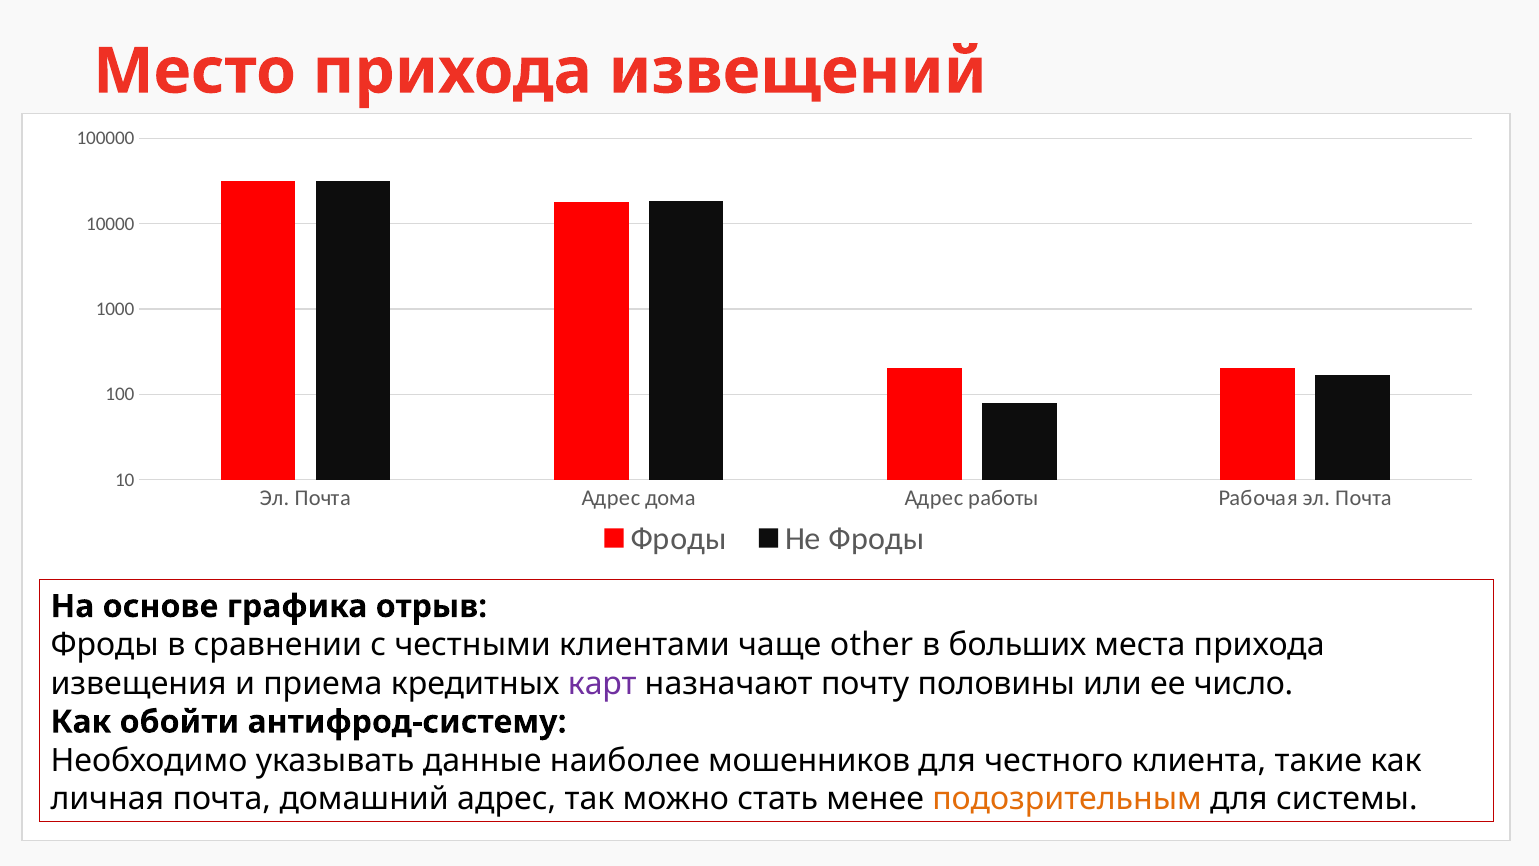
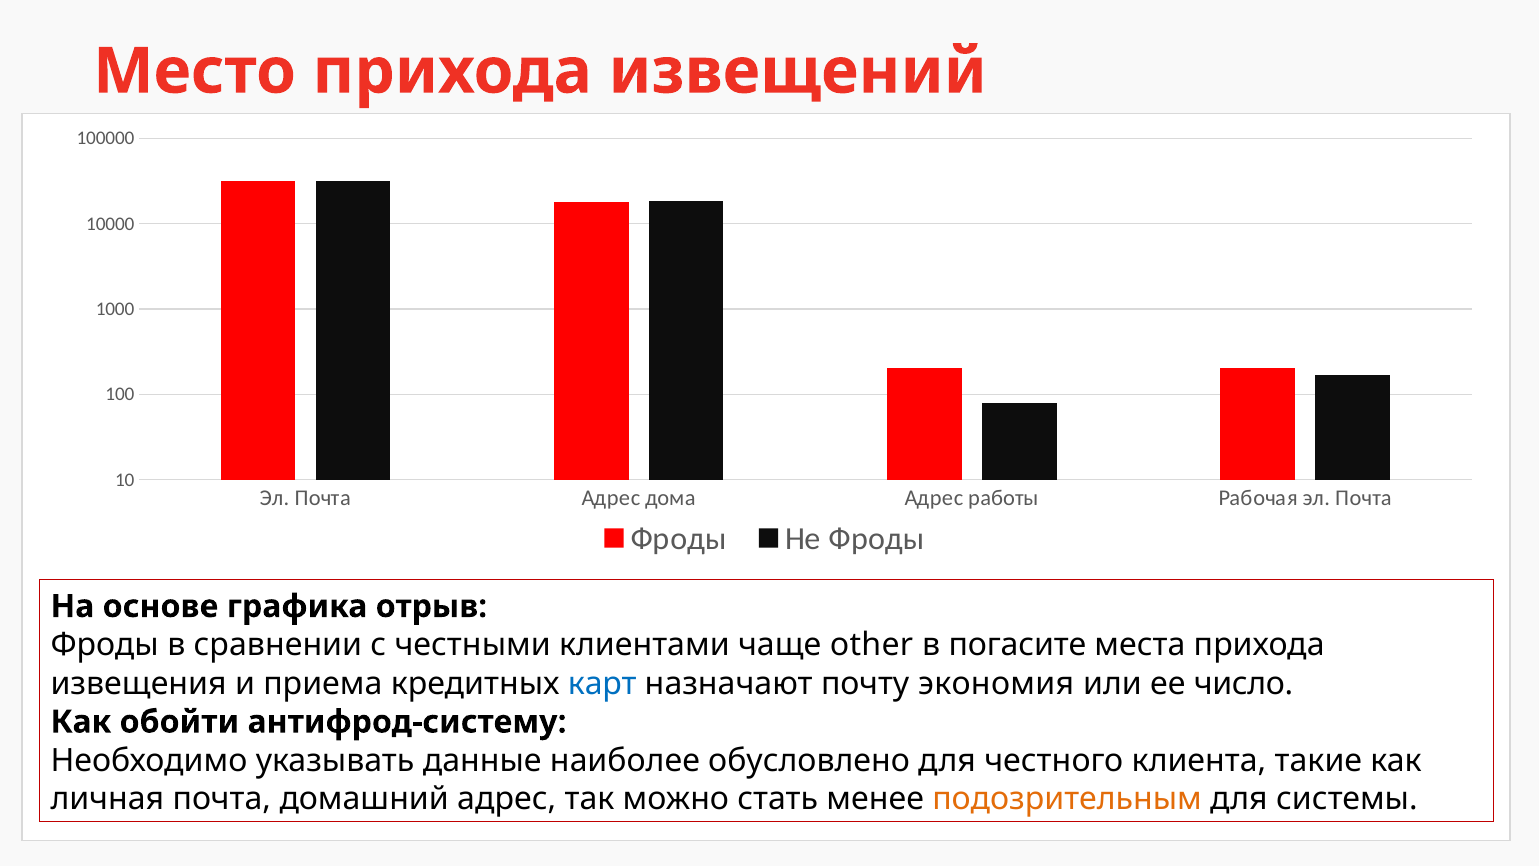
больших: больших -> погасите
карт colour: purple -> blue
половины: половины -> экономия
мошенников: мошенников -> обусловлено
